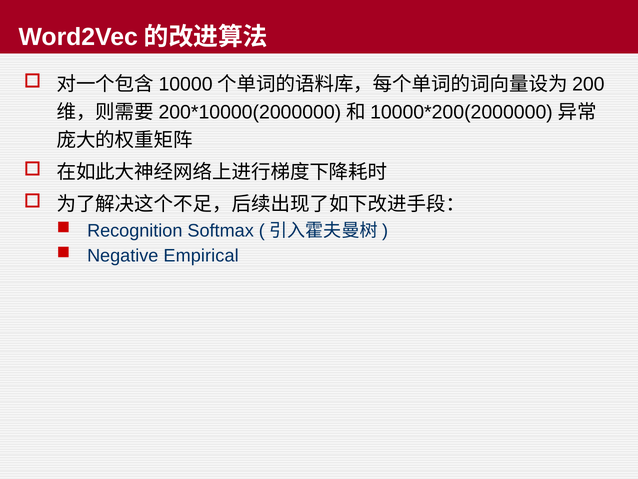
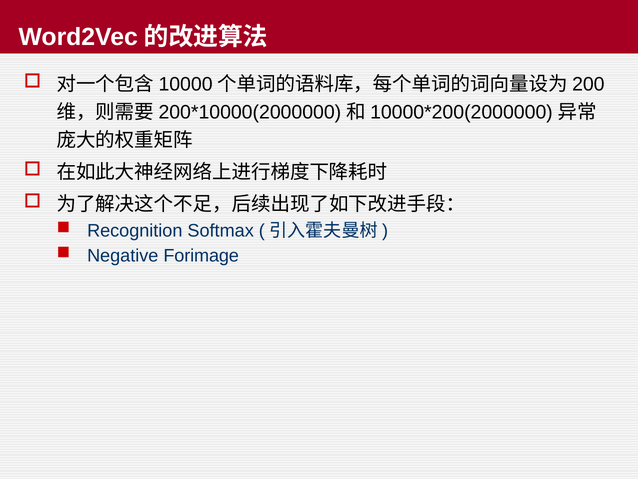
Empirical: Empirical -> Forimage
